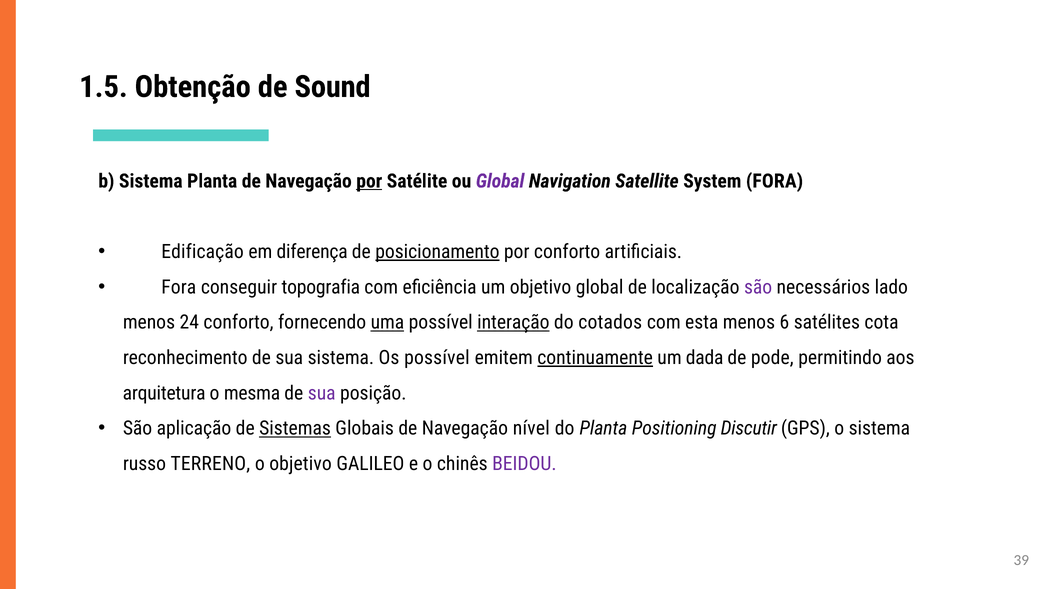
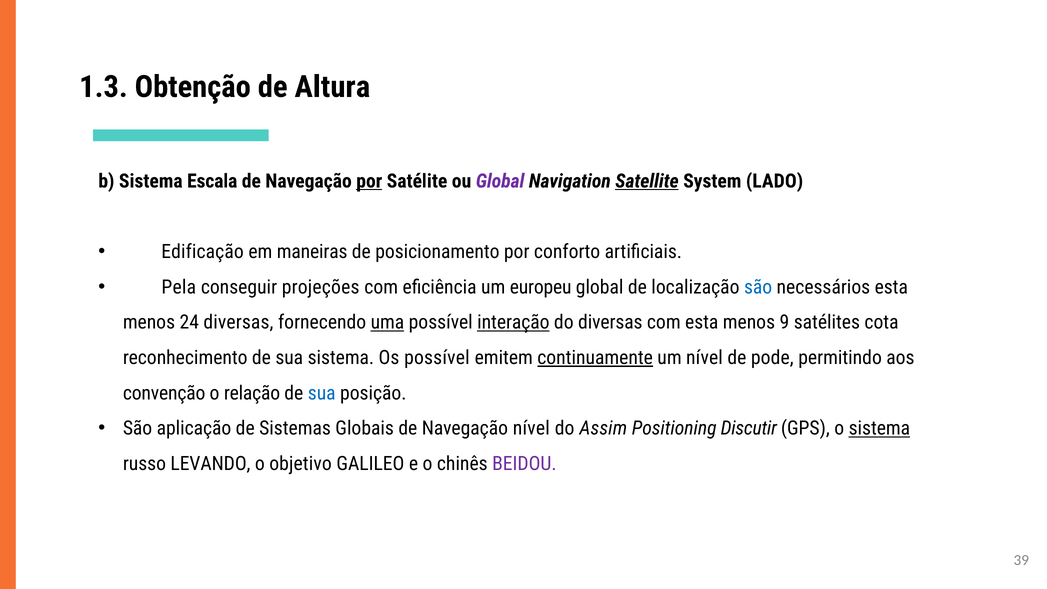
1.5: 1.5 -> 1.3
Sound: Sound -> Altura
Sistema Planta: Planta -> Escala
Satellite underline: none -> present
System FORA: FORA -> LADO
diferença: diferença -> maneiras
posicionamento underline: present -> none
Fora at (179, 287): Fora -> Pela
topografia: topografia -> projeções
um objetivo: objetivo -> europeu
são at (758, 287) colour: purple -> blue
necessários lado: lado -> esta
24 conforto: conforto -> diversas
do cotados: cotados -> diversas
6: 6 -> 9
um dada: dada -> nível
arquitetura: arquitetura -> convenção
mesma: mesma -> relação
sua at (322, 393) colour: purple -> blue
Sistemas underline: present -> none
do Planta: Planta -> Assim
sistema at (879, 428) underline: none -> present
TERRENO: TERRENO -> LEVANDO
